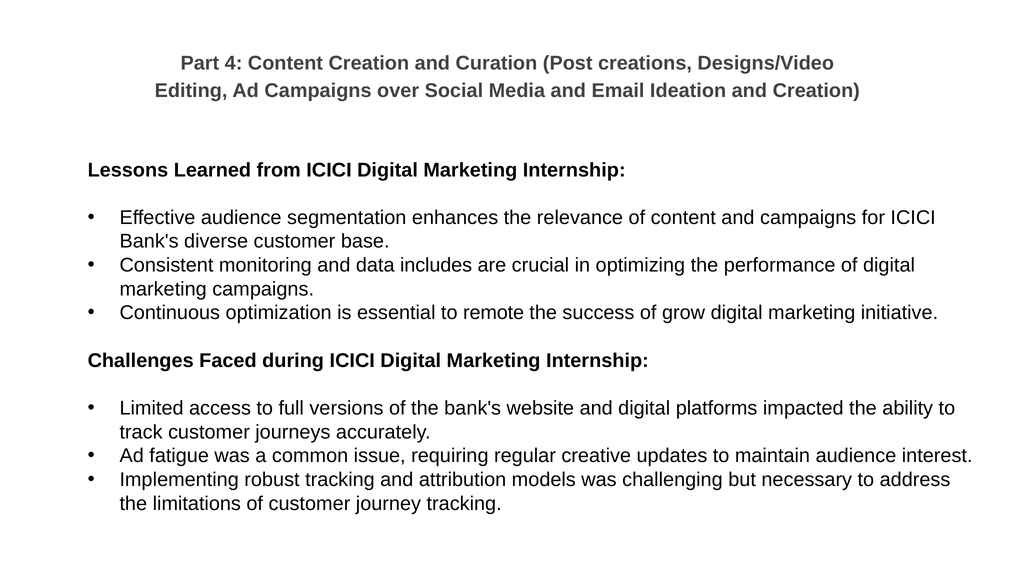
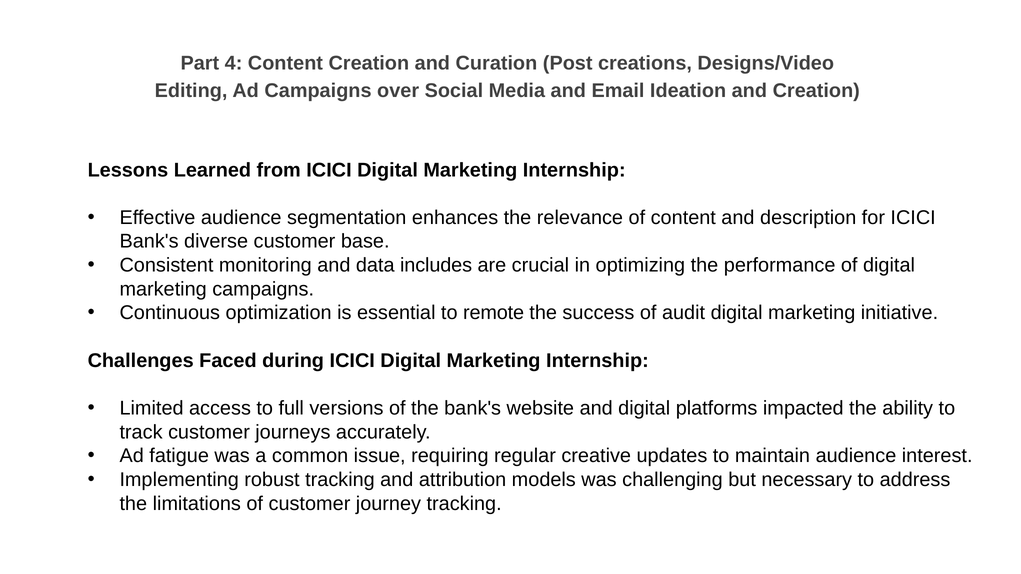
and campaigns: campaigns -> description
grow: grow -> audit
